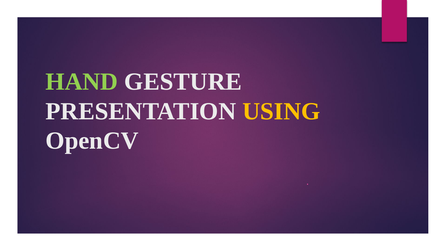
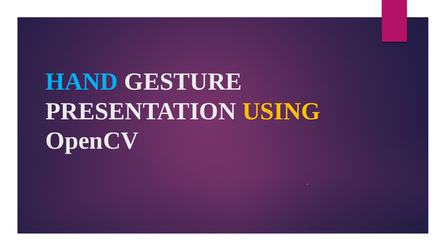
HAND colour: light green -> light blue
